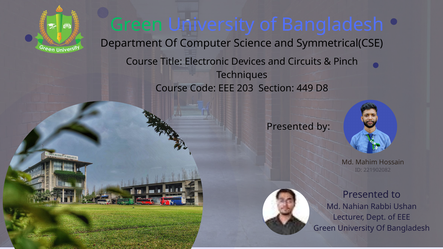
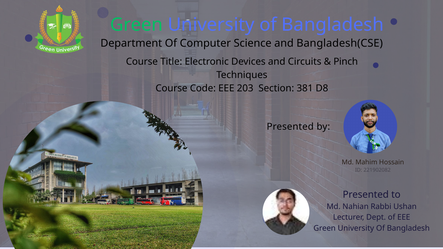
Symmetrical(CSE: Symmetrical(CSE -> Bangladesh(CSE
449: 449 -> 381
